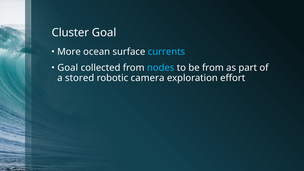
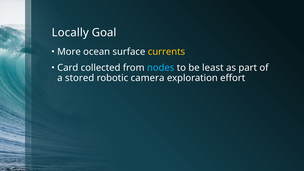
Cluster: Cluster -> Locally
currents colour: light blue -> yellow
Goal at (68, 68): Goal -> Card
be from: from -> least
